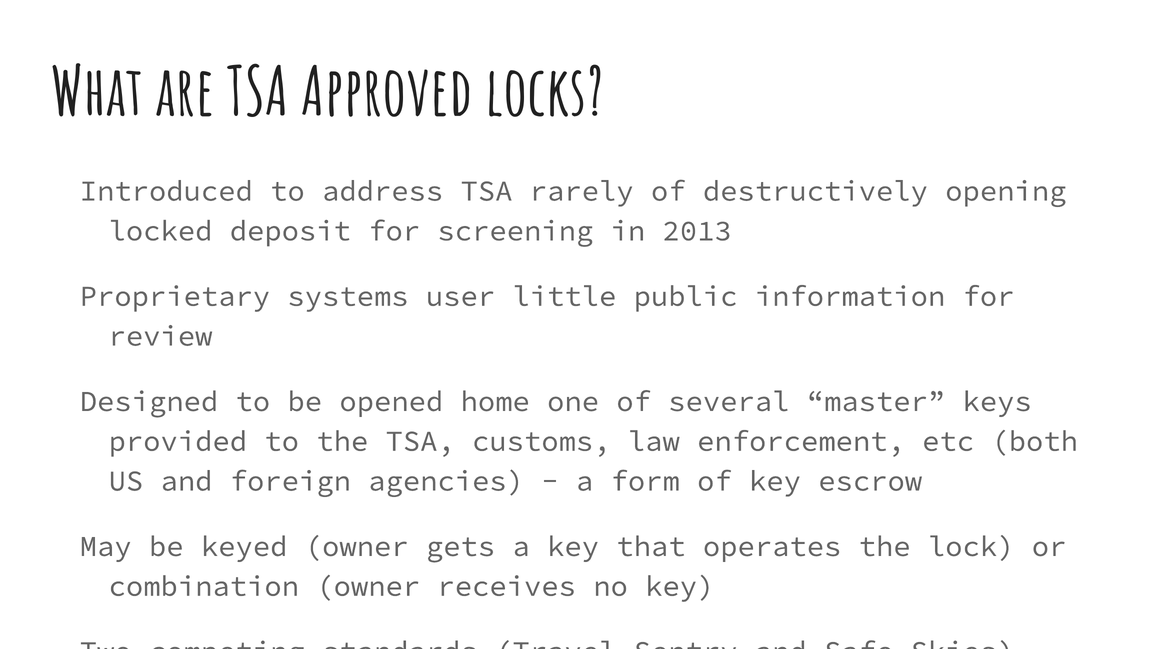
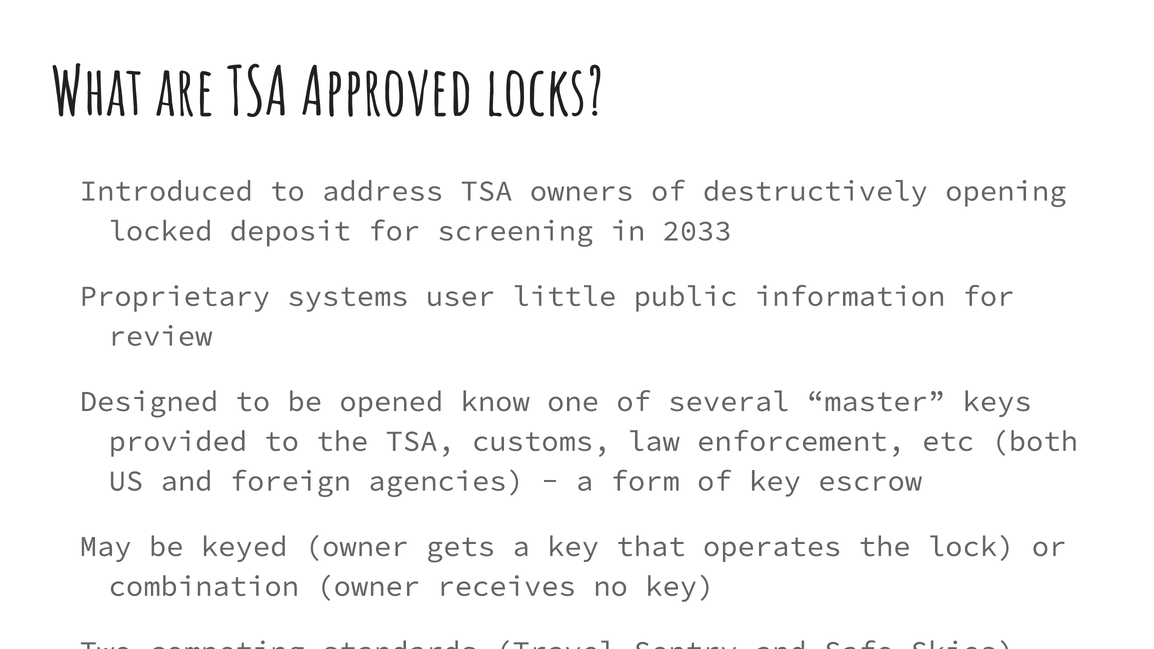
rarely: rarely -> owners
2013: 2013 -> 2033
home: home -> know
